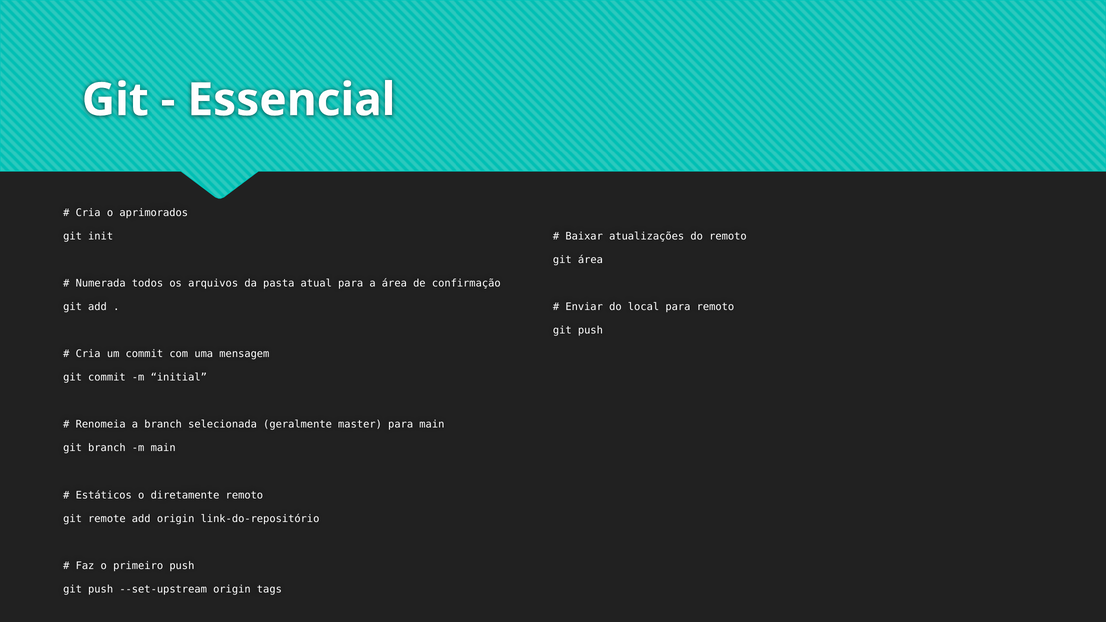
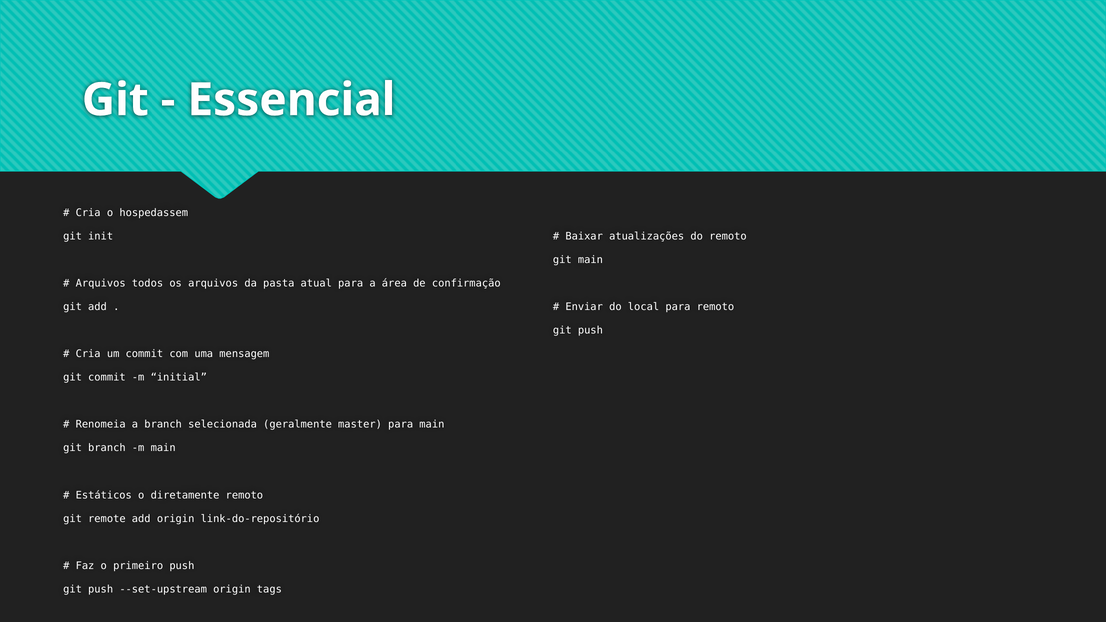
aprimorados: aprimorados -> hospedassem
git área: área -> main
Numerada at (101, 283): Numerada -> Arquivos
